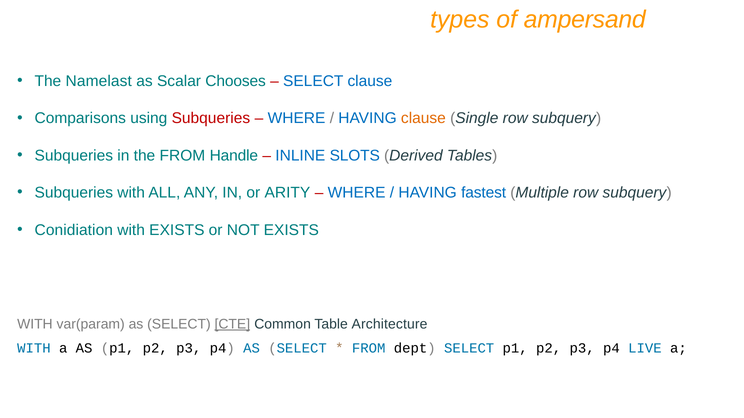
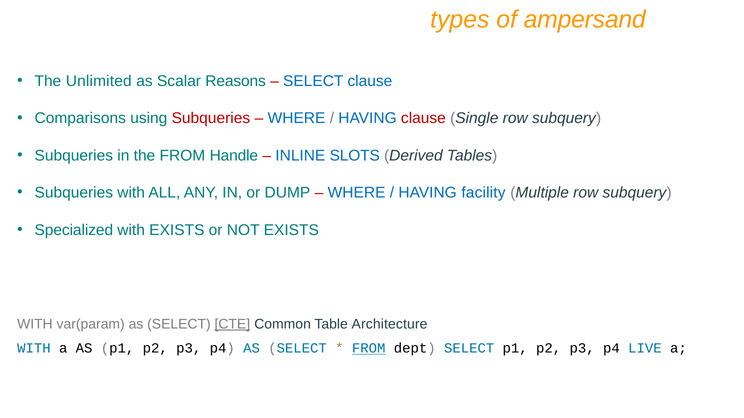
Namelast: Namelast -> Unlimited
Chooses: Chooses -> Reasons
clause at (423, 119) colour: orange -> red
ARITY: ARITY -> DUMP
fastest: fastest -> facility
Conidiation: Conidiation -> Specialized
FROM at (369, 349) underline: none -> present
